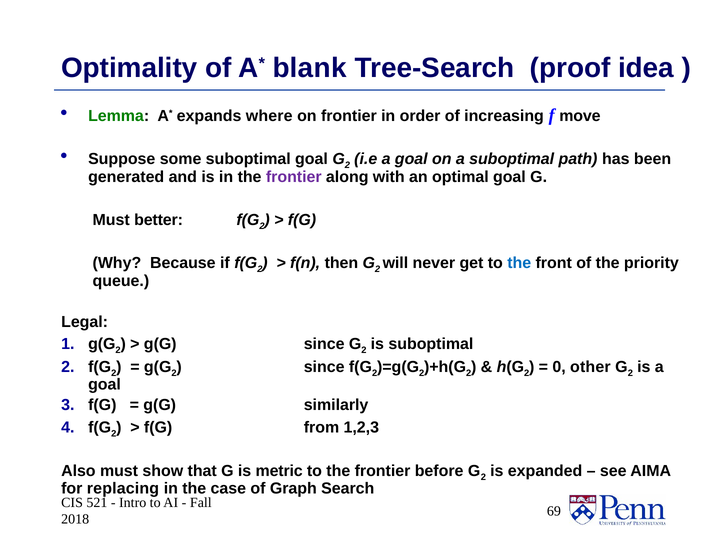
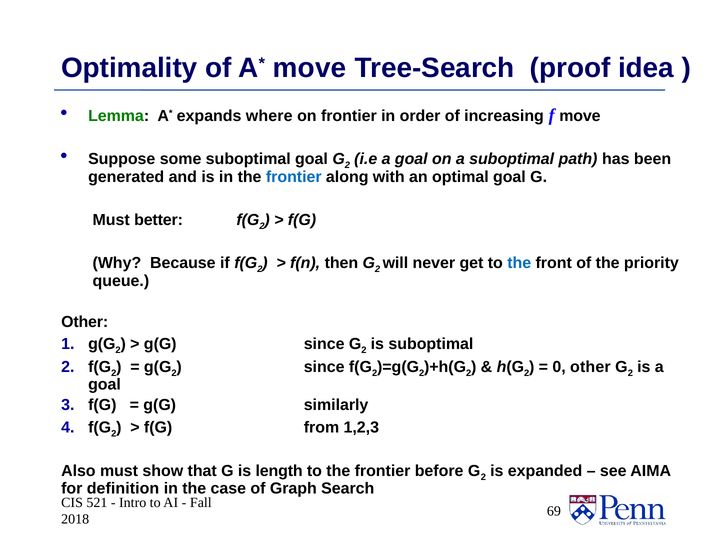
blank at (310, 68): blank -> move
frontier at (294, 177) colour: purple -> blue
Legal at (85, 321): Legal -> Other
metric: metric -> length
replacing: replacing -> definition
